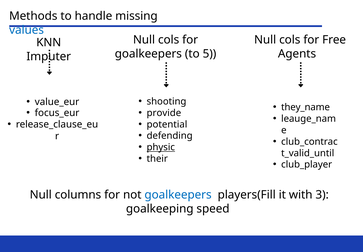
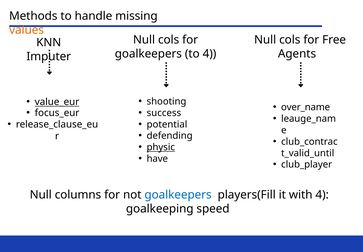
values colour: blue -> orange
to 5: 5 -> 4
value_eur underline: none -> present
they_name: they_name -> over_name
provide: provide -> success
their: their -> have
with 3: 3 -> 4
